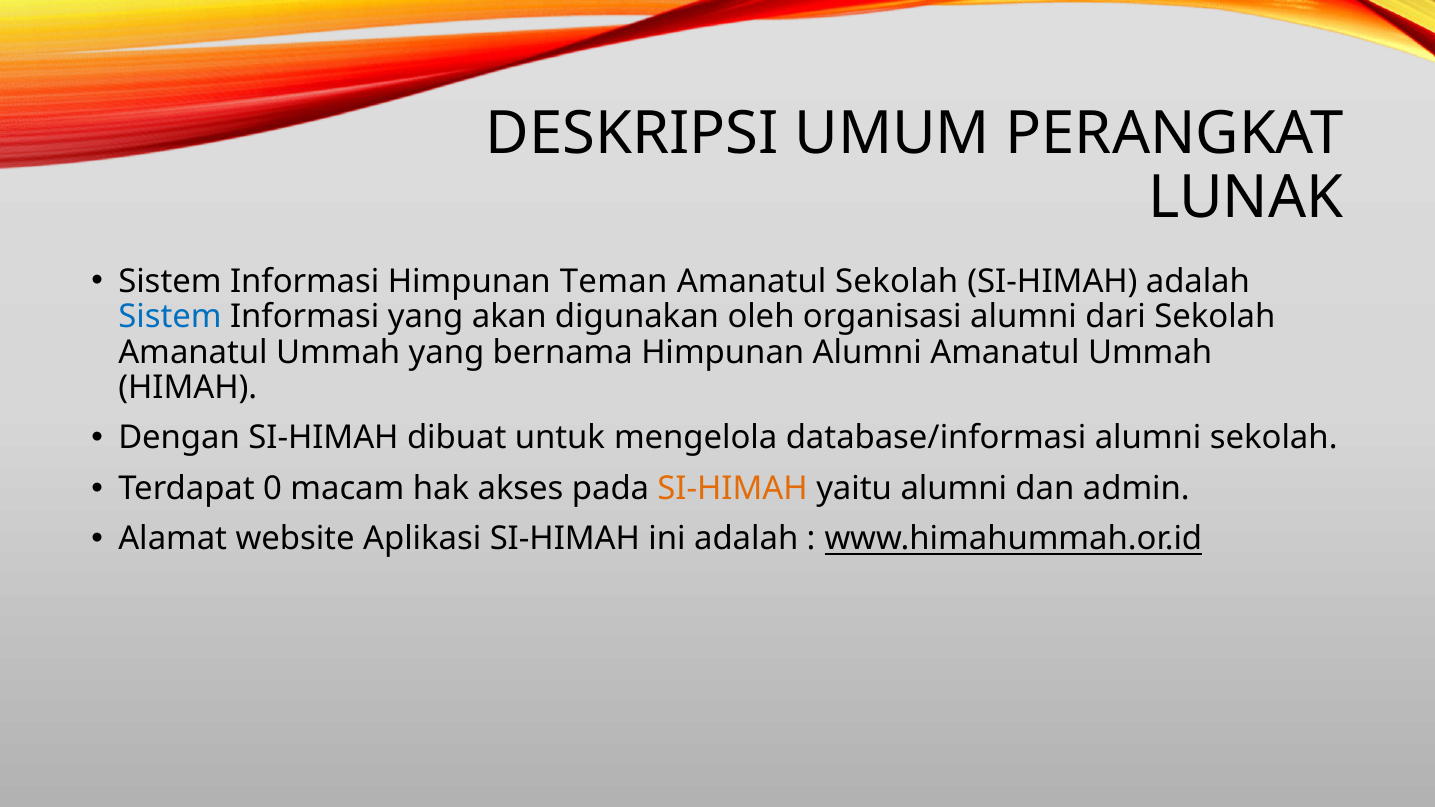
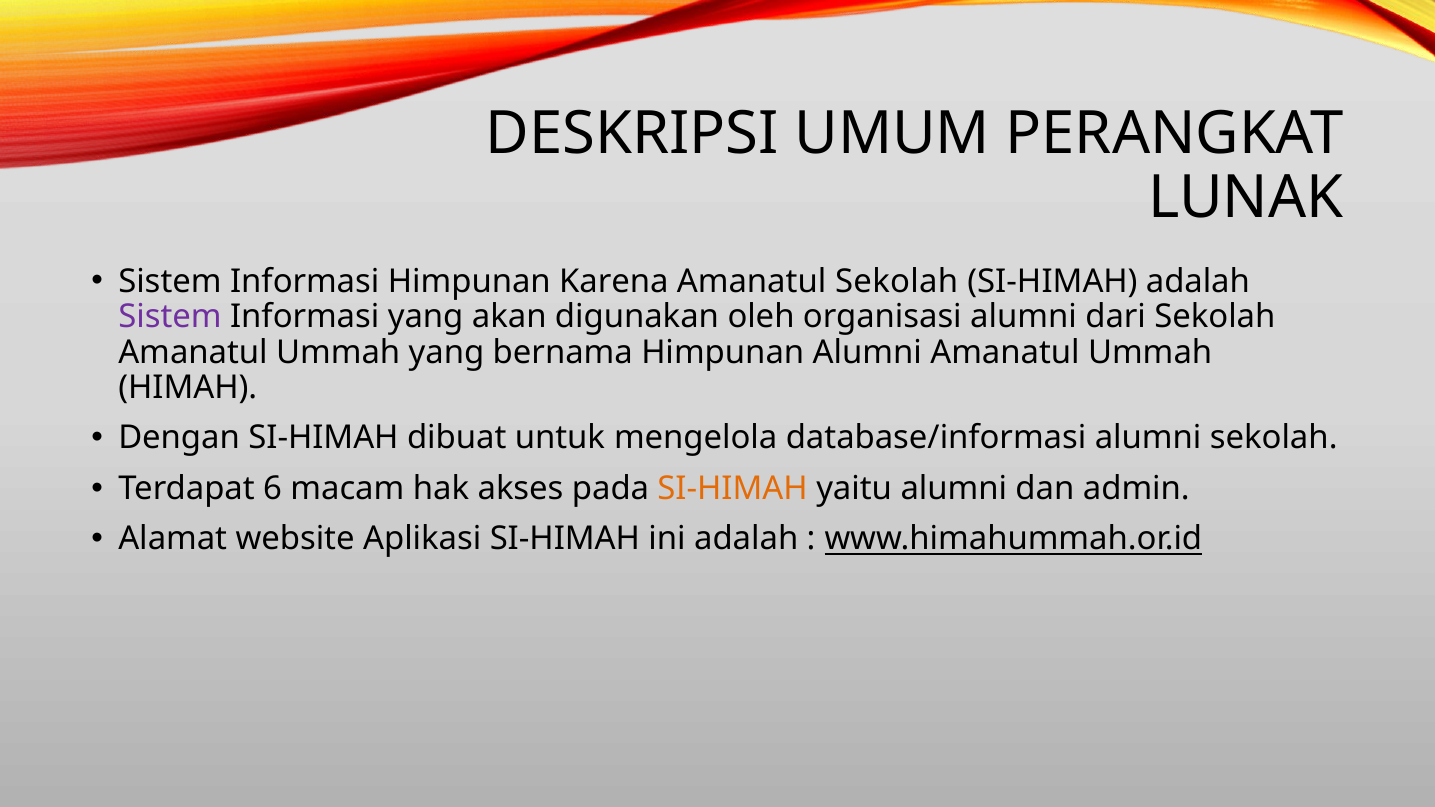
Teman: Teman -> Karena
Sistem at (170, 317) colour: blue -> purple
0: 0 -> 6
